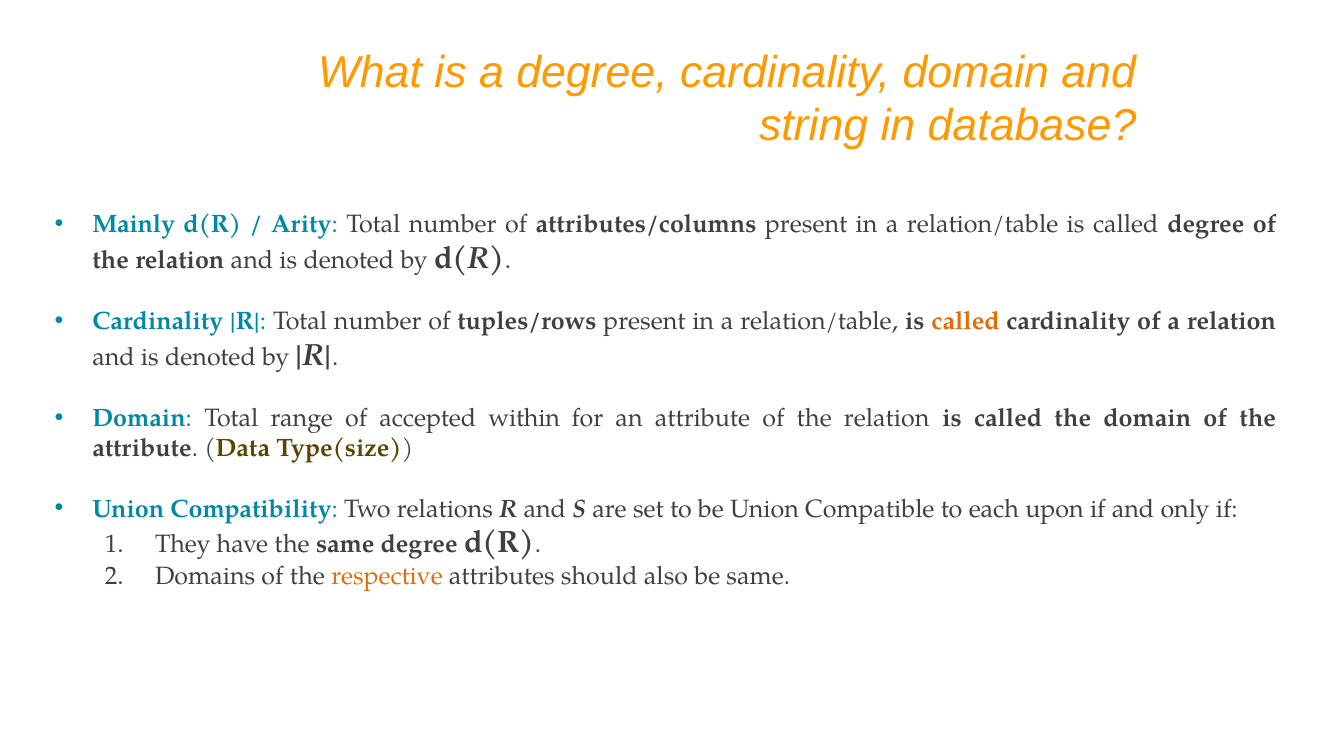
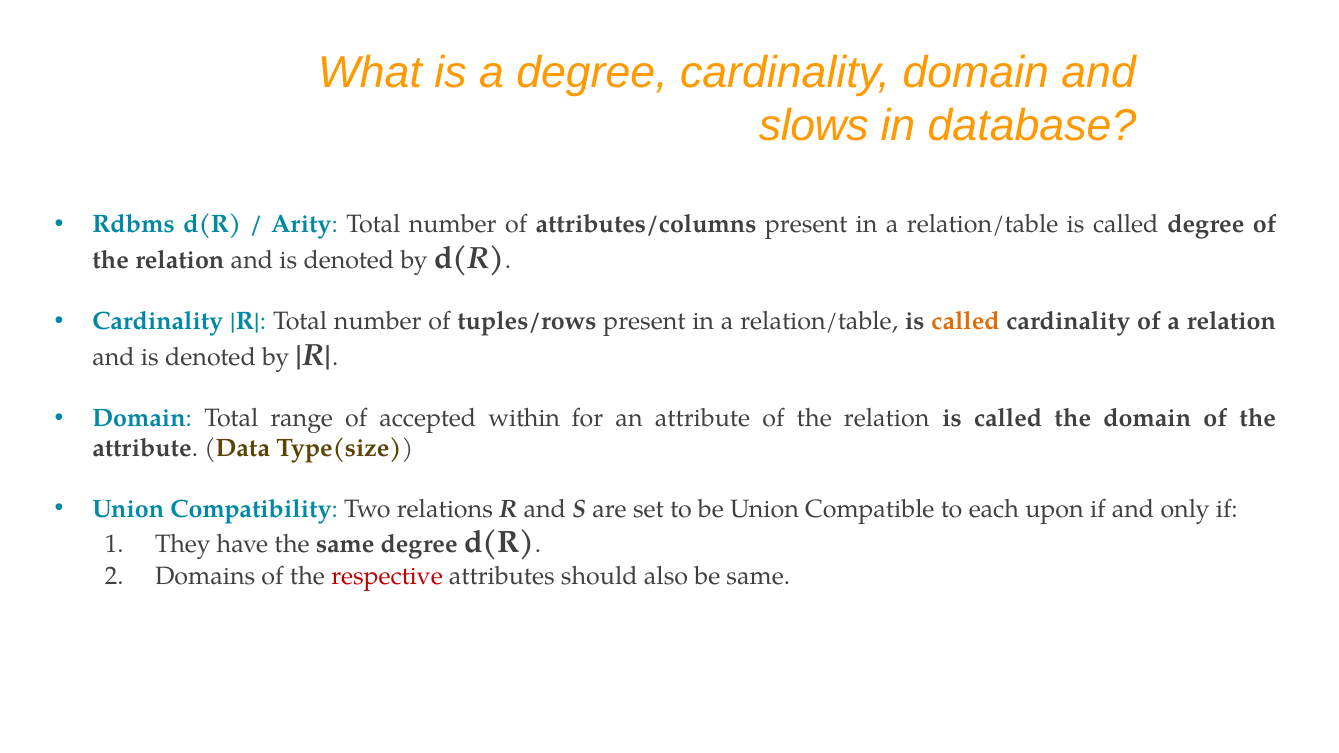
string: string -> slows
Mainly: Mainly -> Rdbms
respective colour: orange -> red
